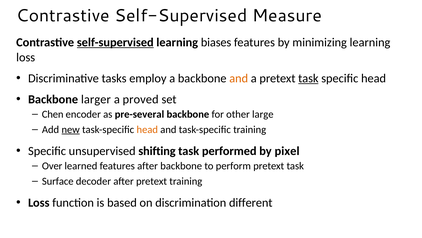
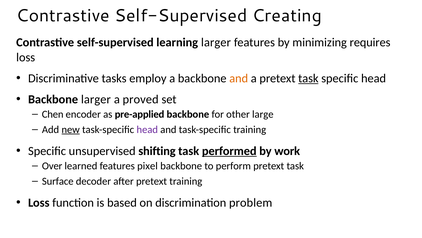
Measure: Measure -> Creating
self-supervised at (115, 42) underline: present -> none
learning biases: biases -> larger
minimizing learning: learning -> requires
pre-several: pre-several -> pre-applied
head at (147, 129) colour: orange -> purple
performed underline: none -> present
pixel: pixel -> work
features after: after -> pixel
different: different -> problem
